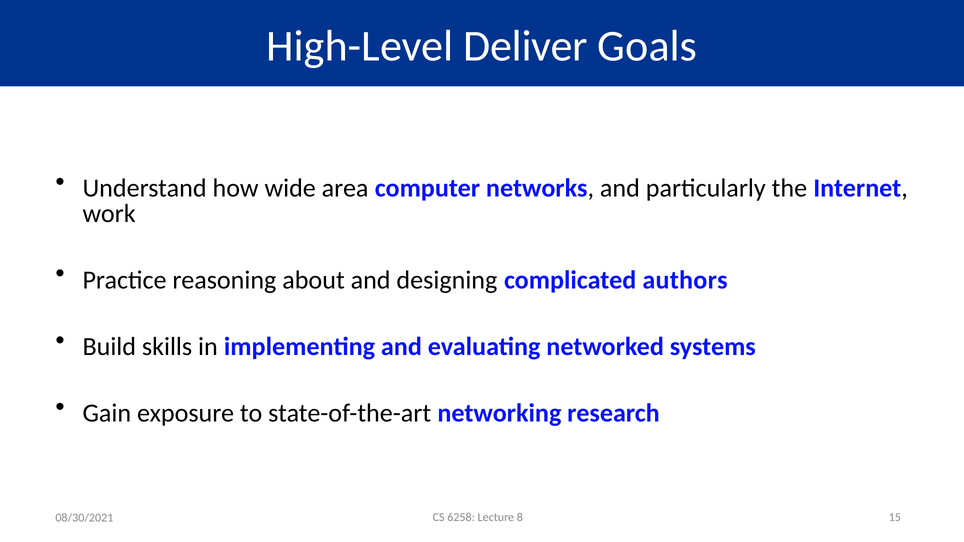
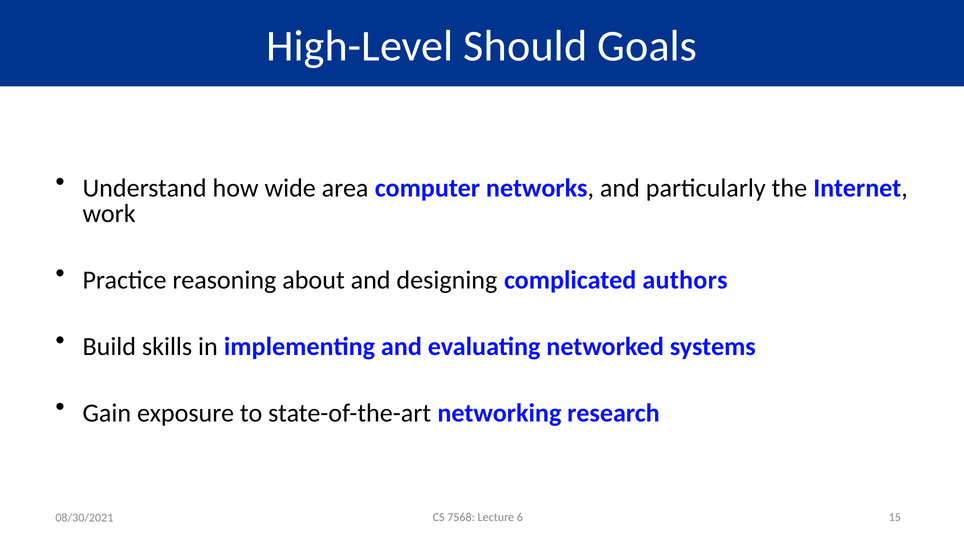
Deliver: Deliver -> Should
6258: 6258 -> 7568
8: 8 -> 6
